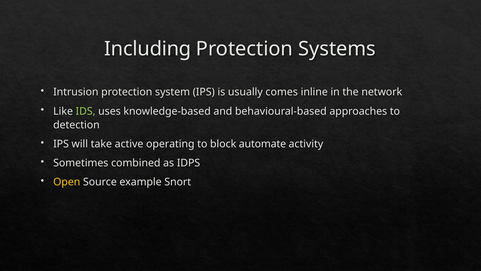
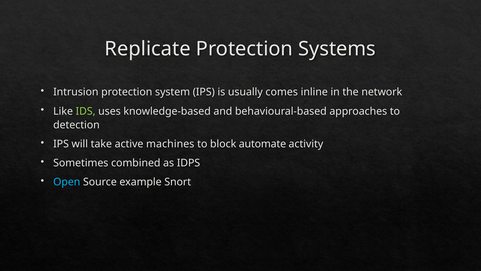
Including: Including -> Replicate
operating: operating -> machines
Open colour: yellow -> light blue
